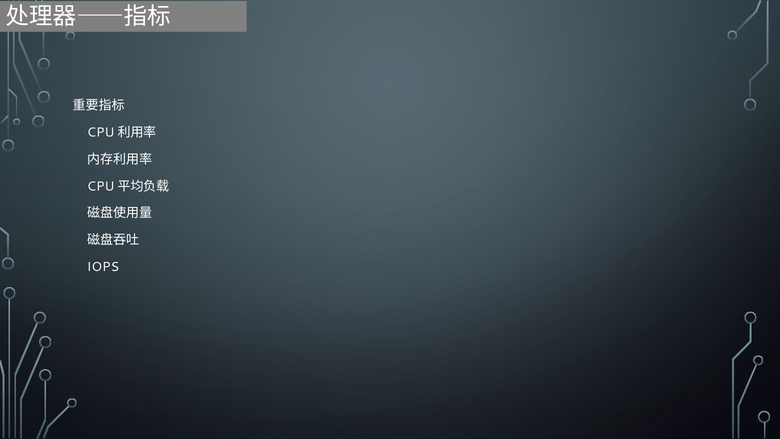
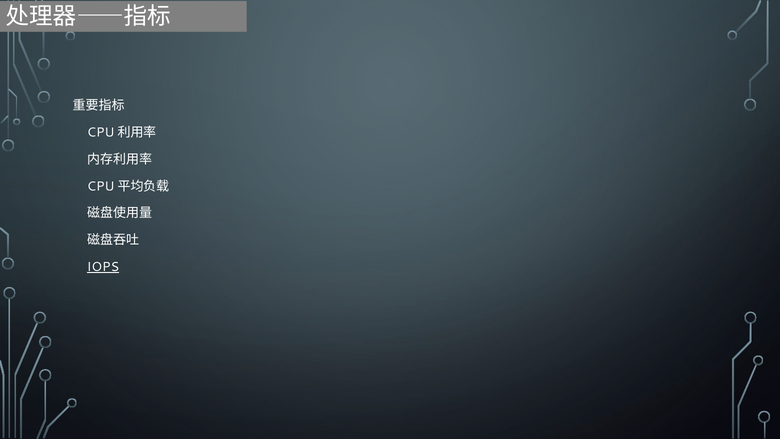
IOPS underline: none -> present
